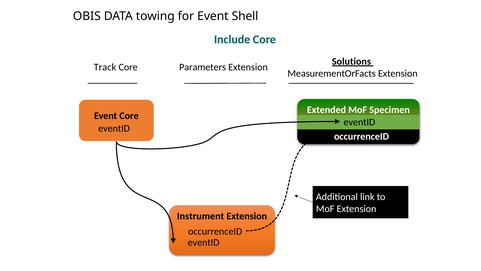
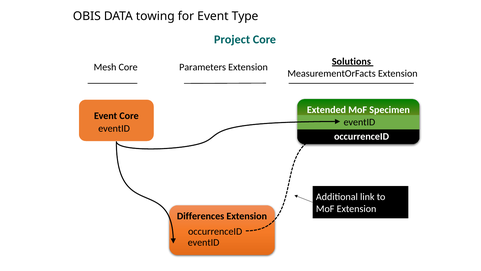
Shell: Shell -> Type
Include: Include -> Project
Track: Track -> Mesh
Instrument: Instrument -> Differences
